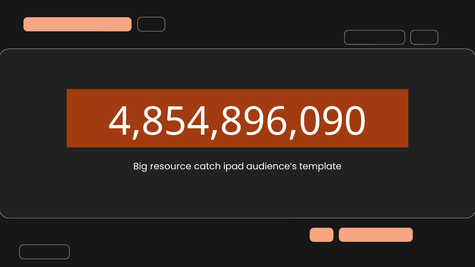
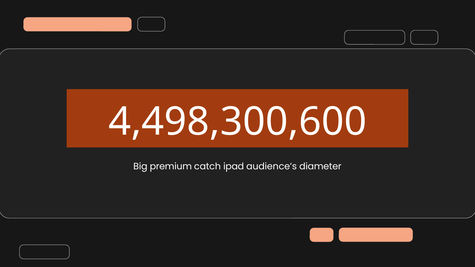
4,854,896,090: 4,854,896,090 -> 4,498,300,600
resource: resource -> premium
template: template -> diameter
